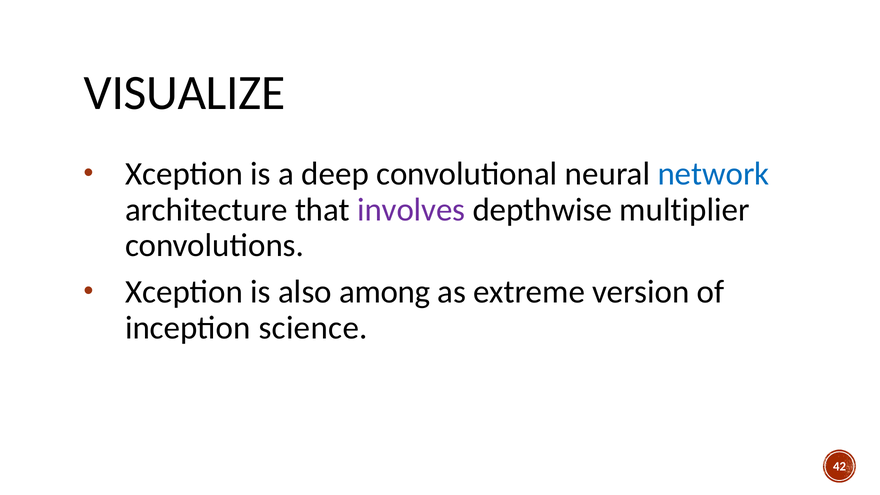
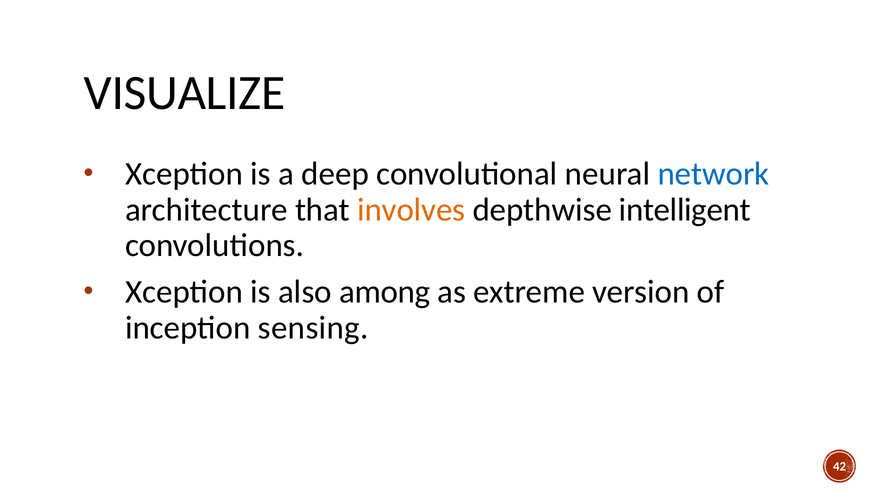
involves colour: purple -> orange
multiplier: multiplier -> intelligent
science: science -> sensing
